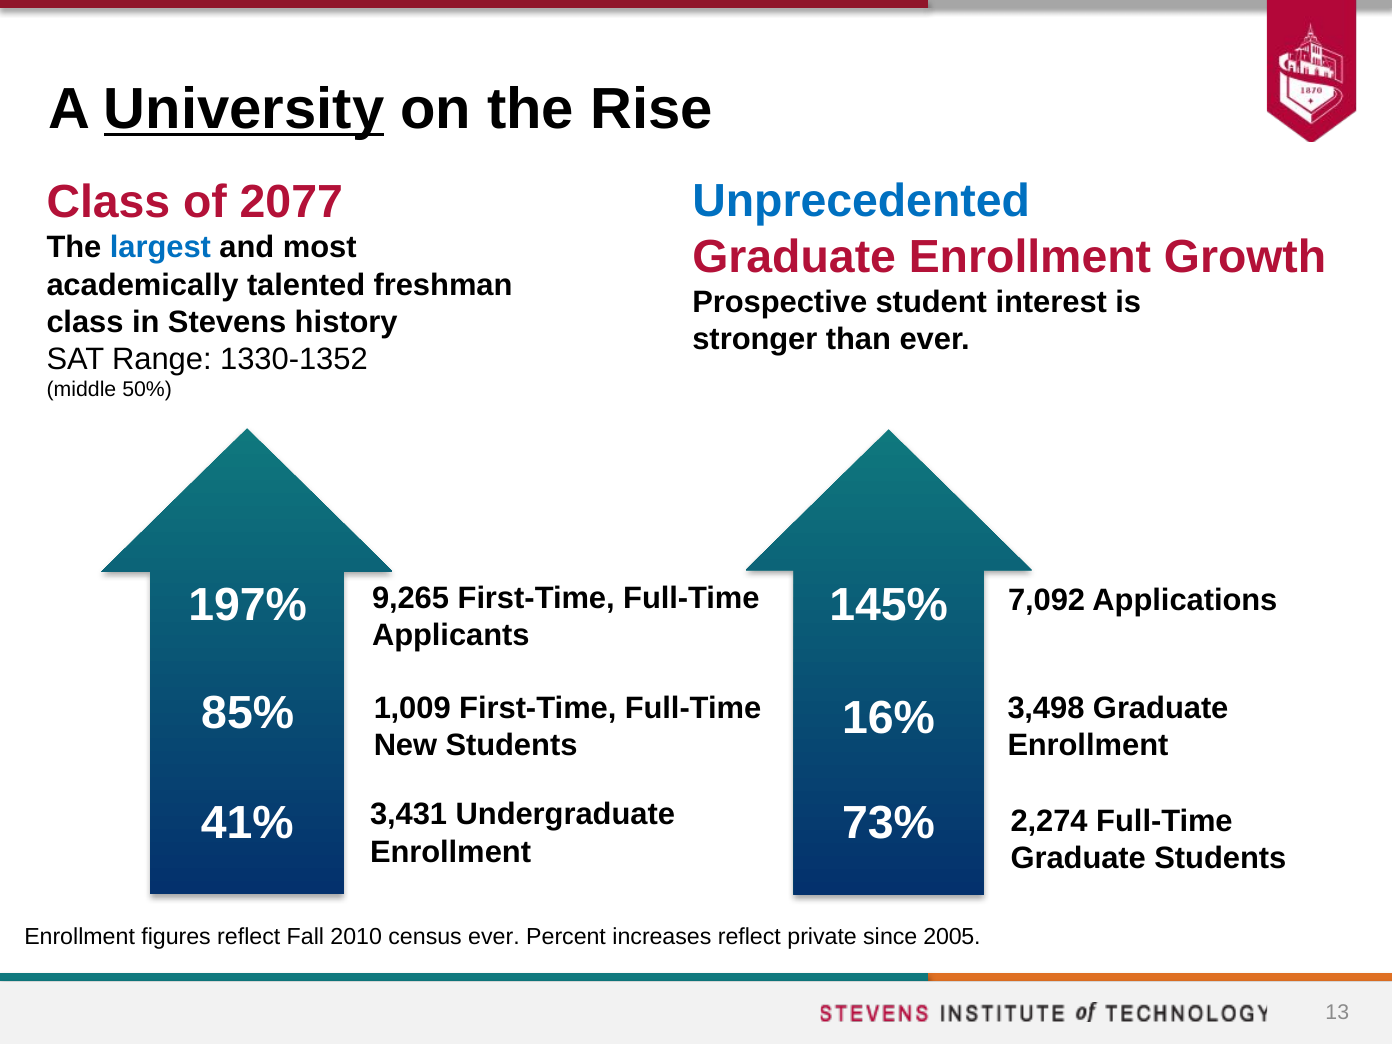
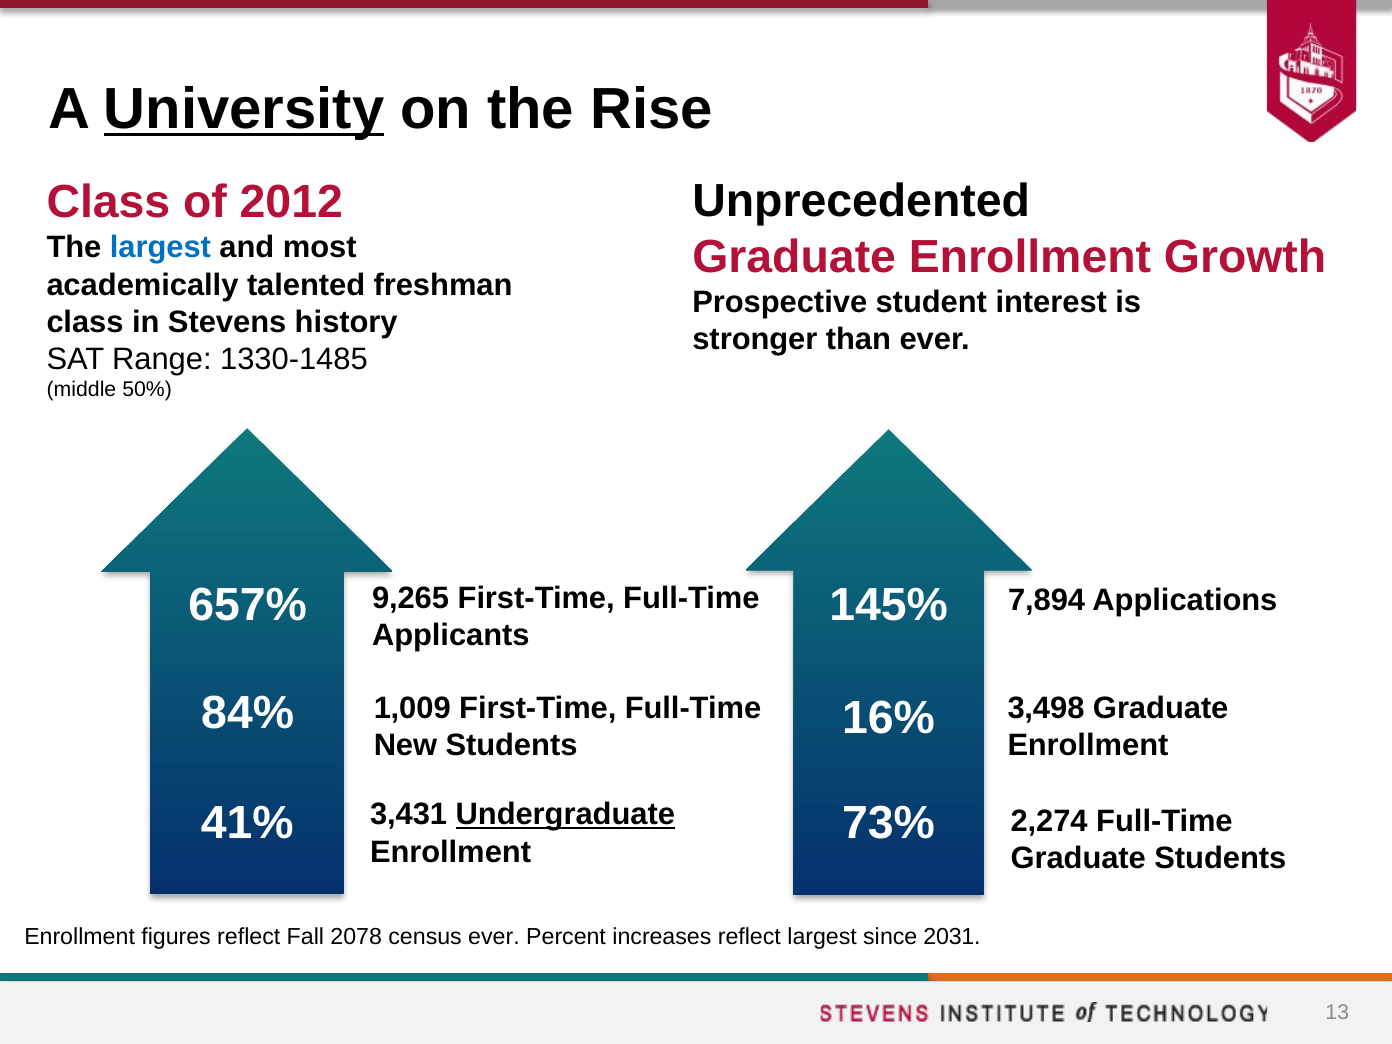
Unprecedented colour: blue -> black
2077: 2077 -> 2012
1330-1352: 1330-1352 -> 1330-1485
197%: 197% -> 657%
7,092: 7,092 -> 7,894
85%: 85% -> 84%
Undergraduate underline: none -> present
2010: 2010 -> 2078
reflect private: private -> largest
2005: 2005 -> 2031
